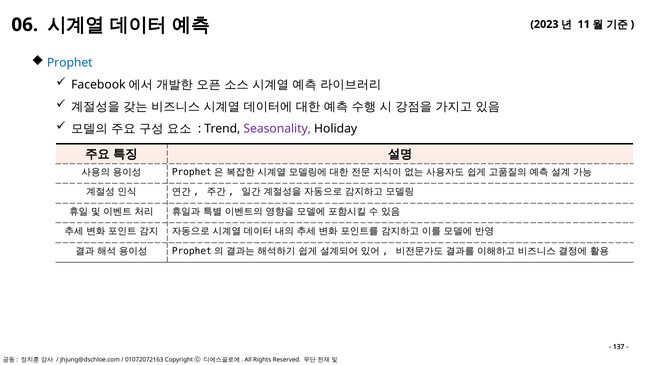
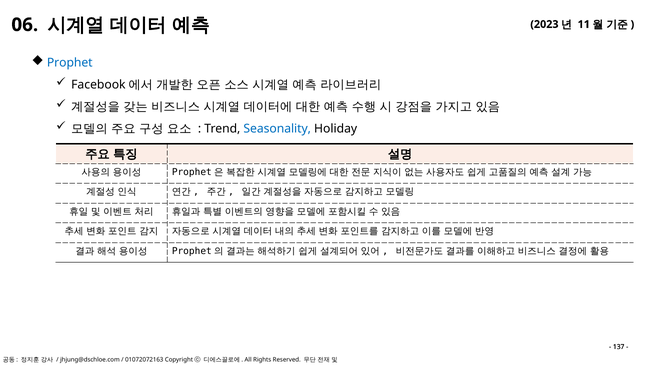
Seasonality colour: purple -> blue
